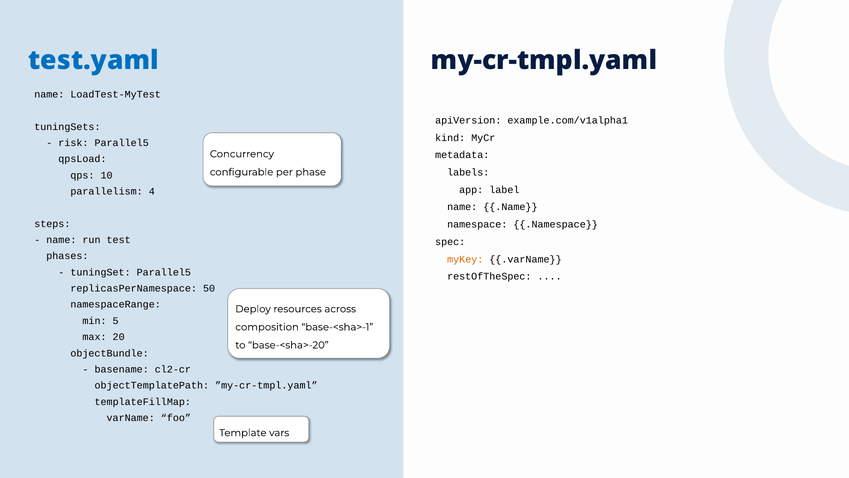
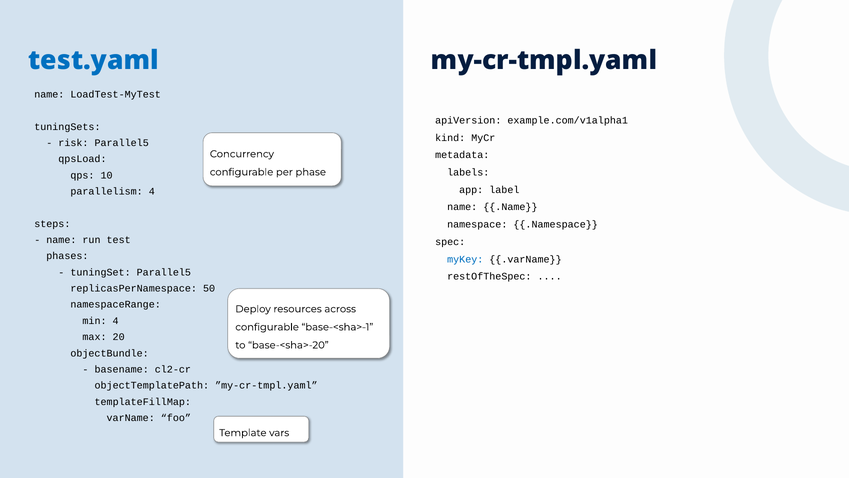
myKey colour: orange -> blue
min 5: 5 -> 4
composition at (267, 327): composition -> configurable
